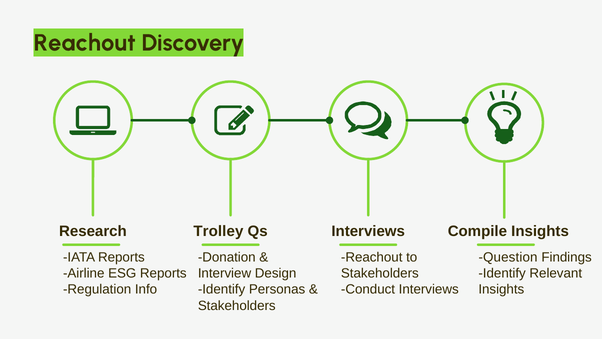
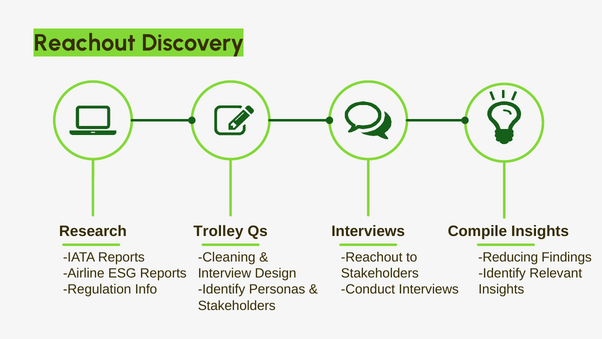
Donation: Donation -> Cleaning
Question: Question -> Reducing
